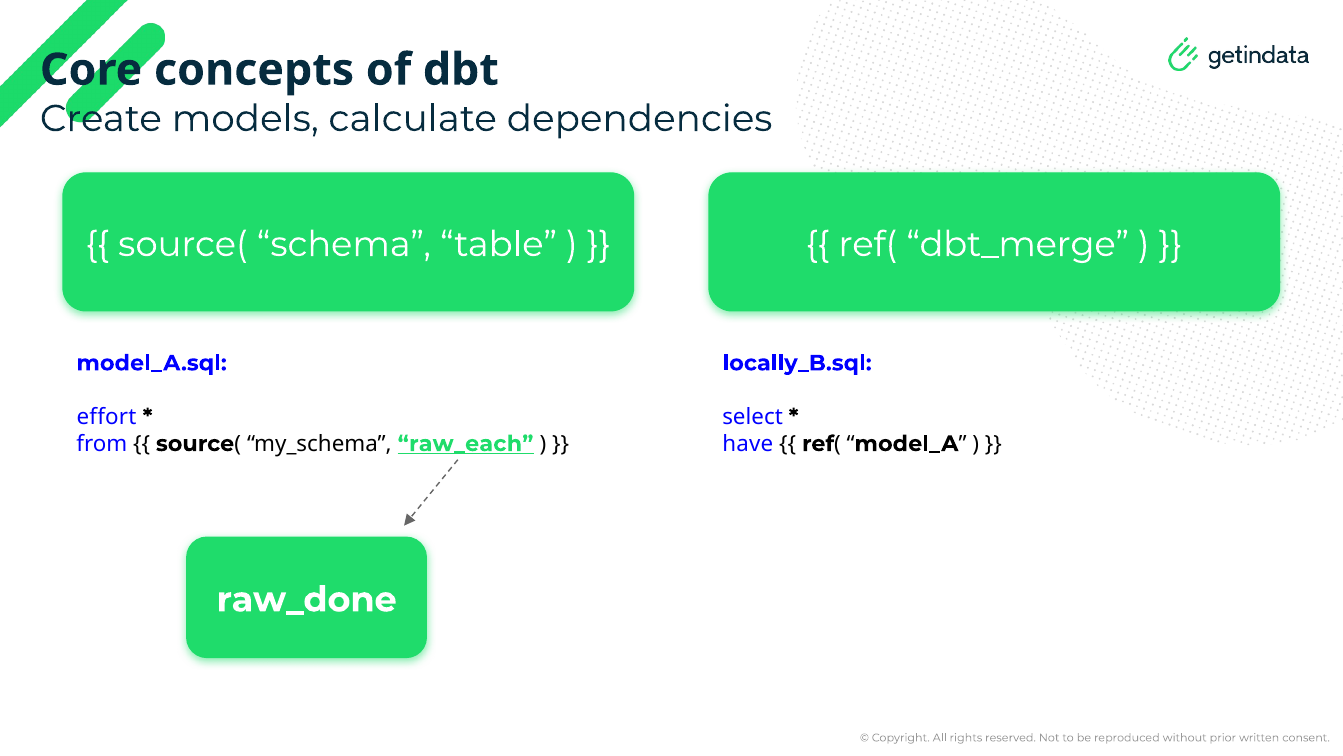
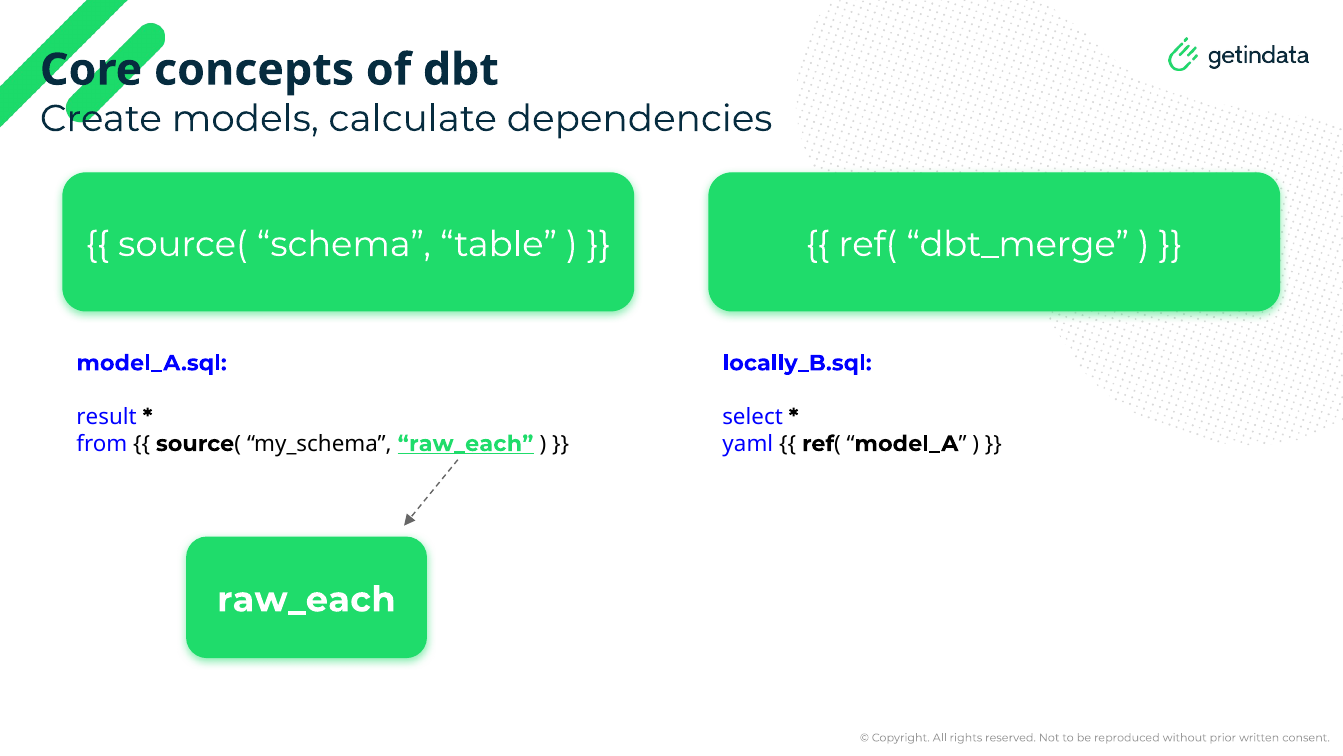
effort: effort -> result
have: have -> yaml
raw_done at (307, 599): raw_done -> raw_each
